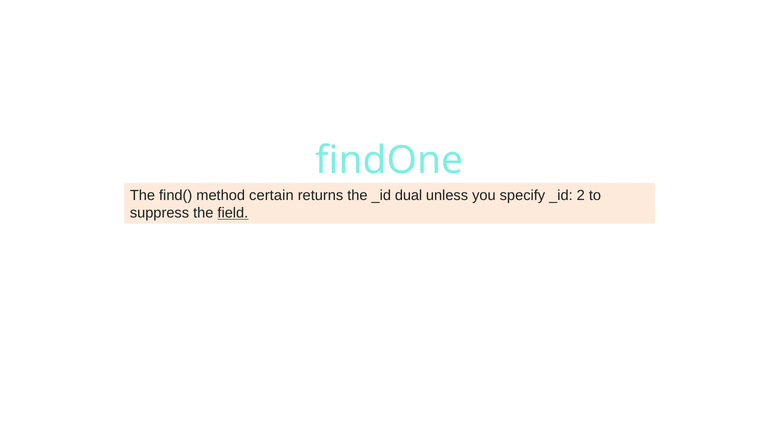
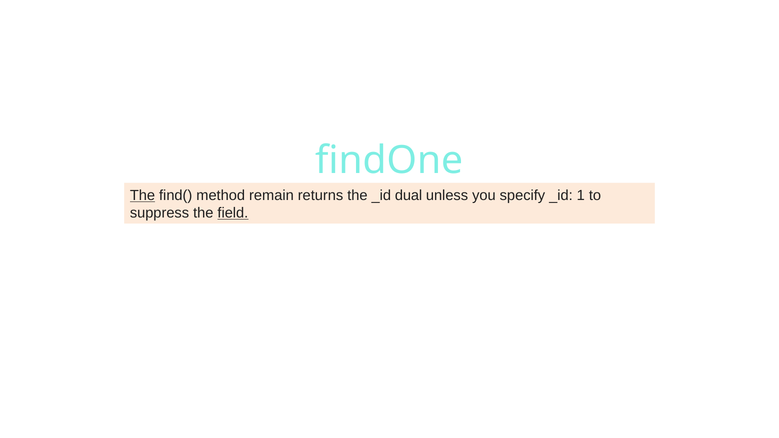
The at (142, 196) underline: none -> present
certain: certain -> remain
2: 2 -> 1
